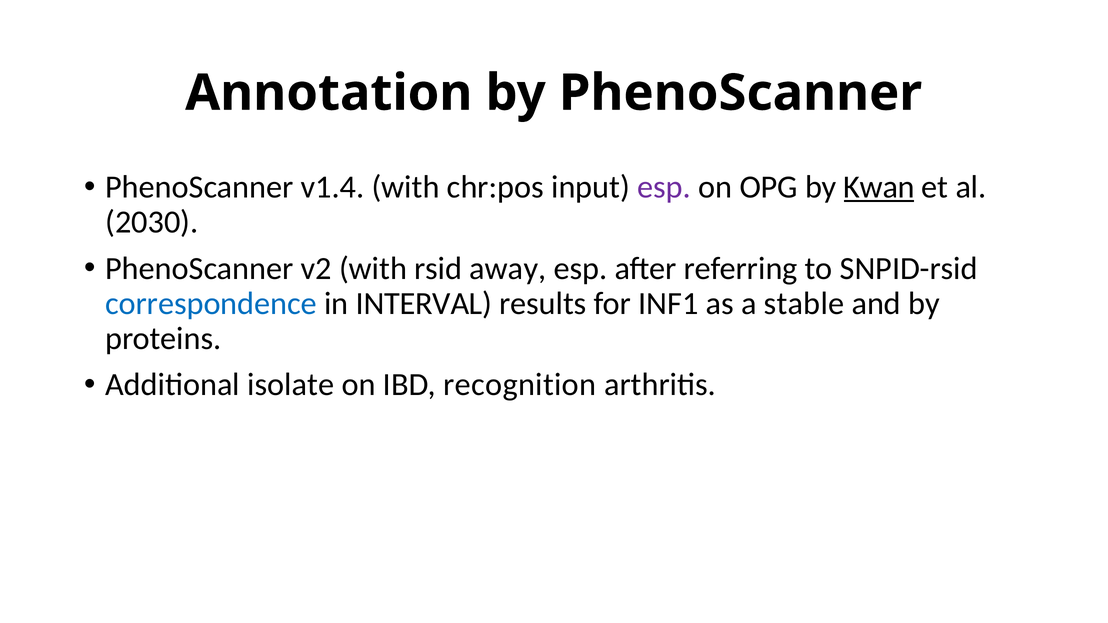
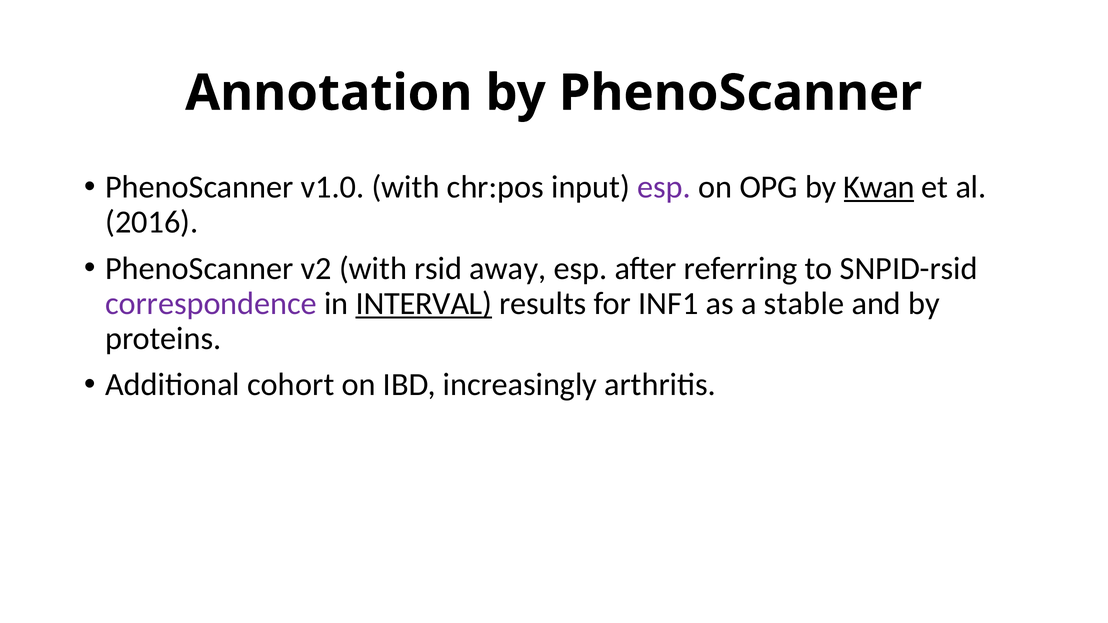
v1.4: v1.4 -> v1.0
2030: 2030 -> 2016
correspondence colour: blue -> purple
INTERVAL underline: none -> present
isolate: isolate -> cohort
recognition: recognition -> increasingly
